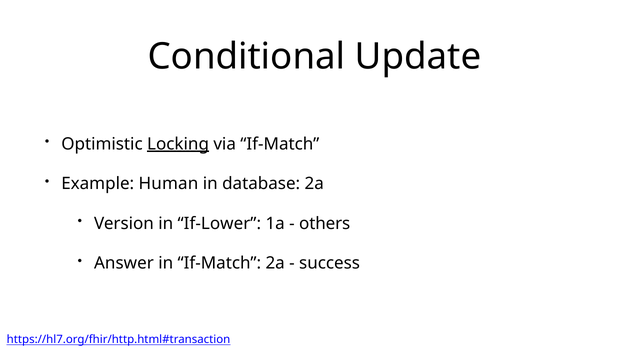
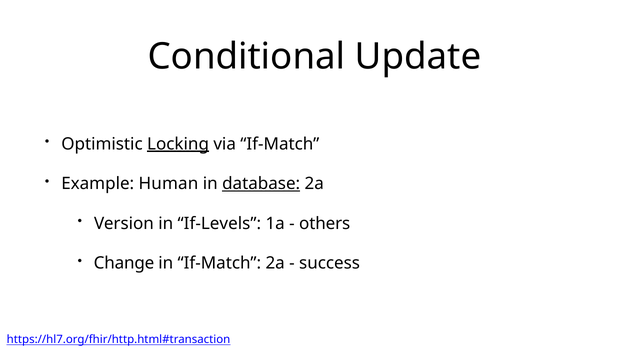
database underline: none -> present
If-Lower: If-Lower -> If-Levels
Answer: Answer -> Change
